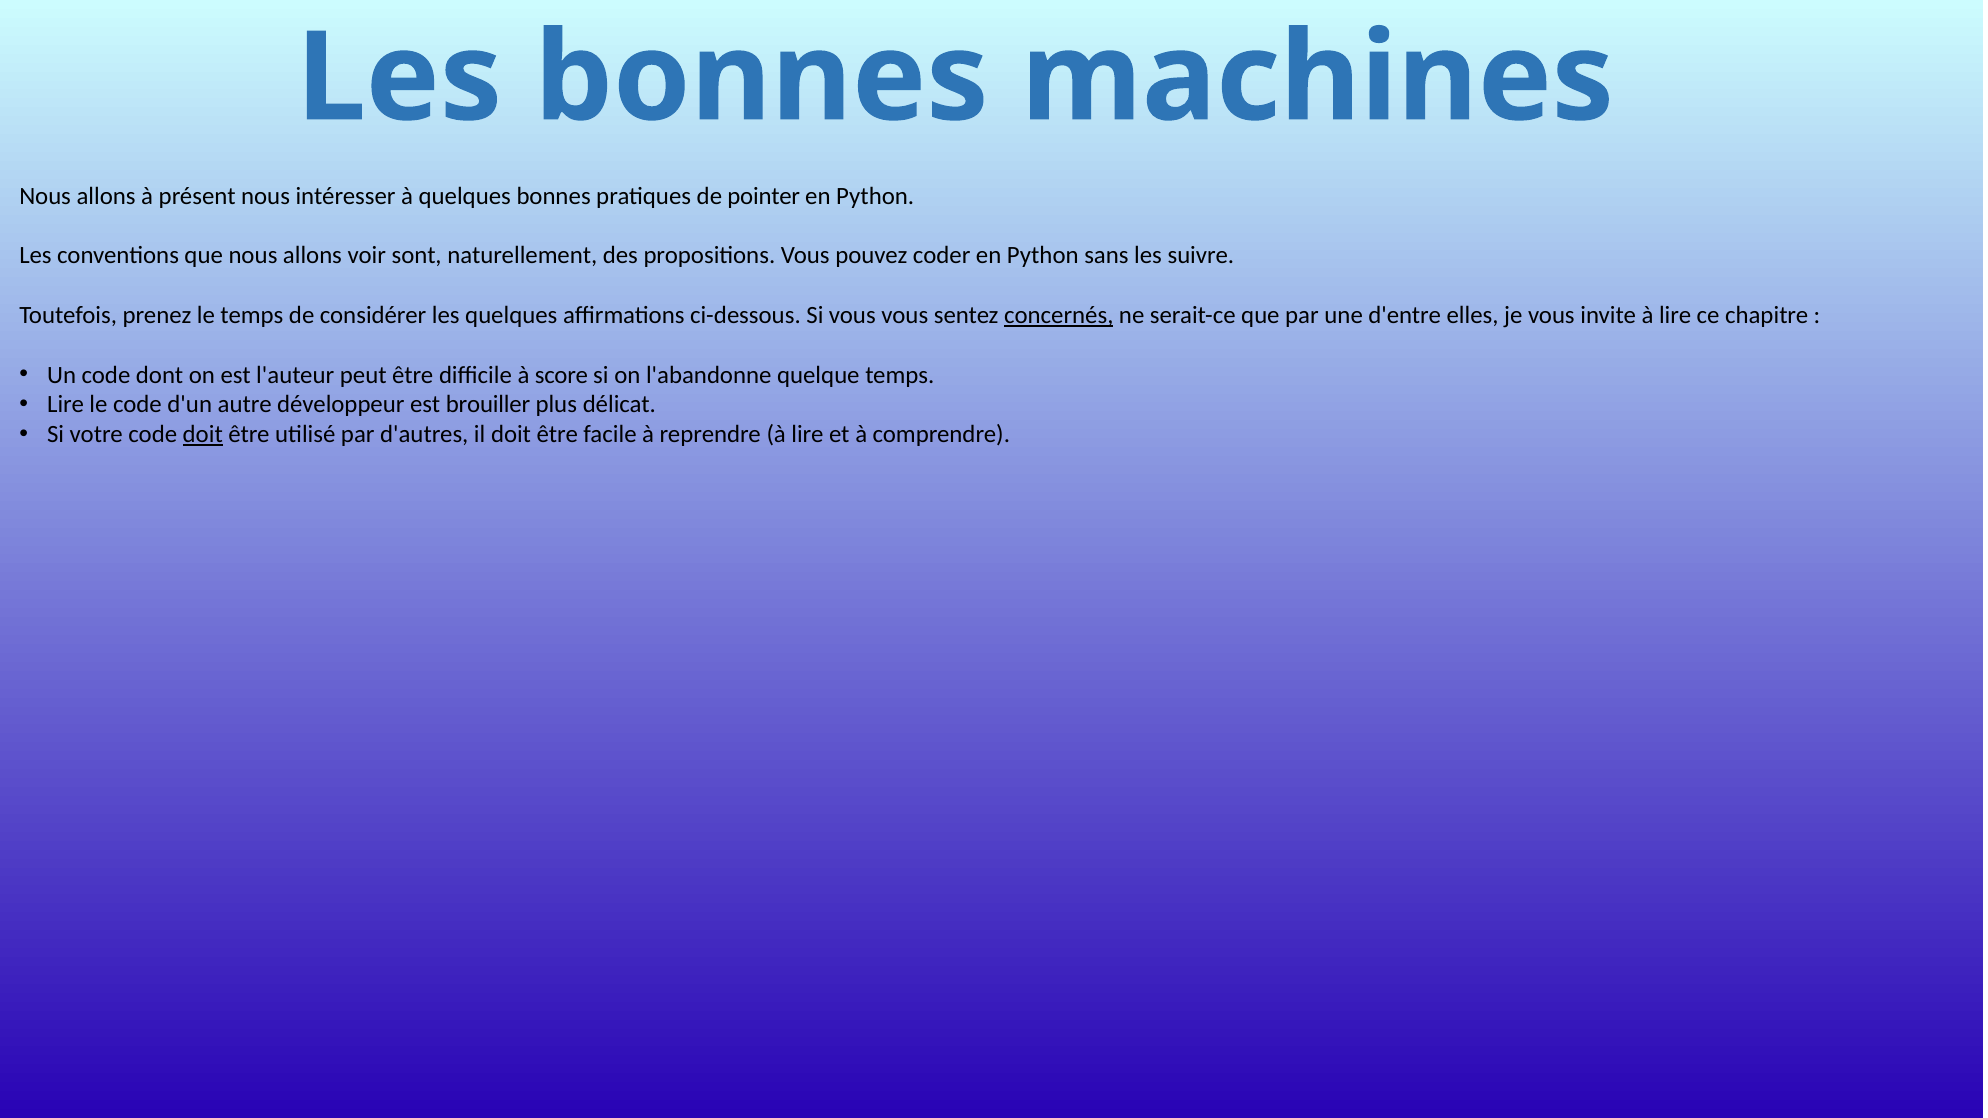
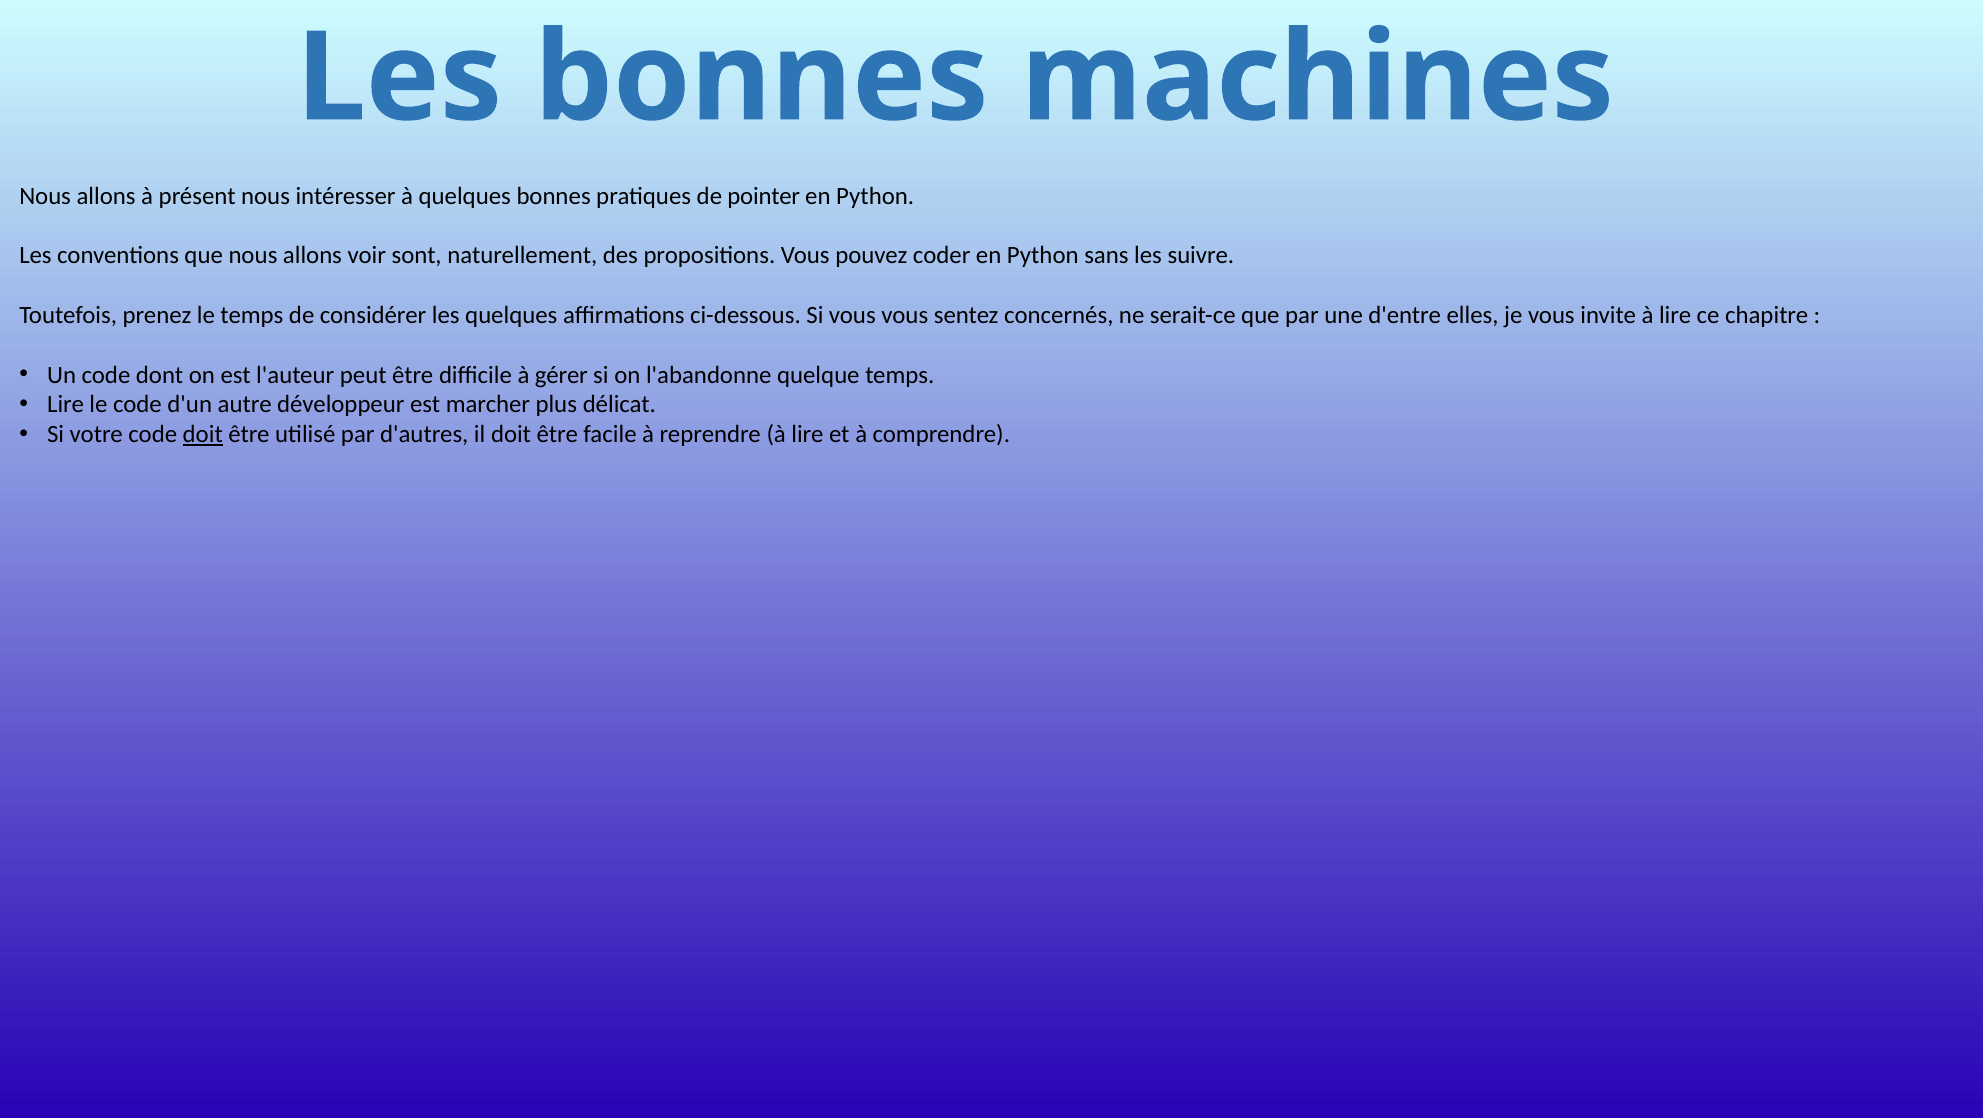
concernés underline: present -> none
score: score -> gérer
brouiller: brouiller -> marcher
